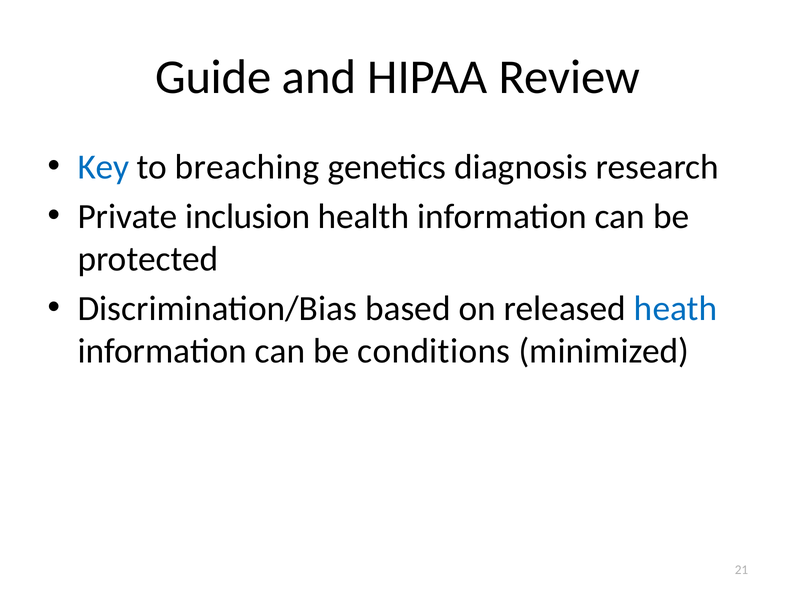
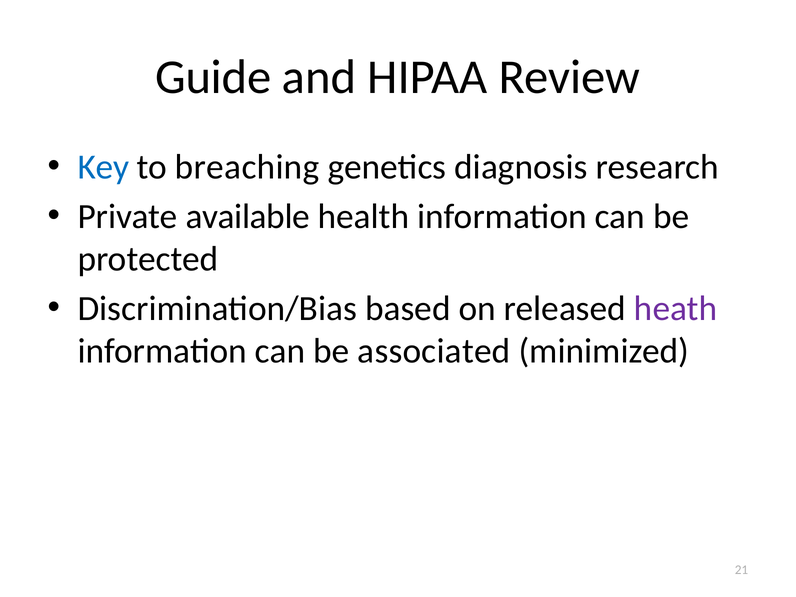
inclusion: inclusion -> available
heath colour: blue -> purple
conditions: conditions -> associated
